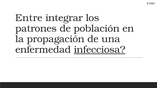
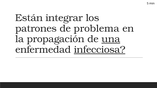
Entre: Entre -> Están
población: población -> problema
una underline: none -> present
